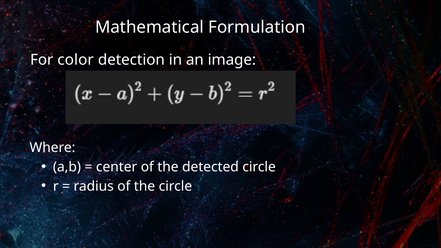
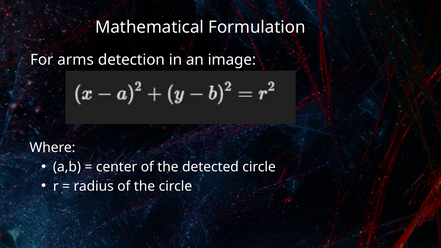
color: color -> arms
